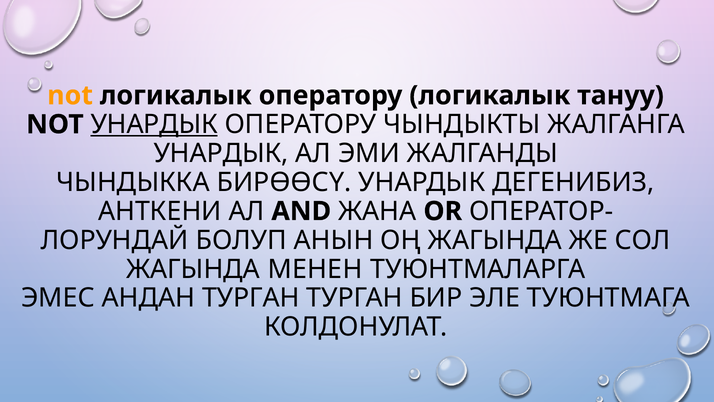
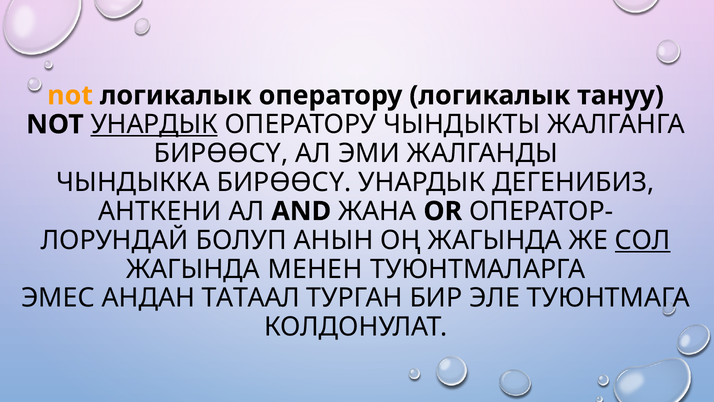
УНАРДЫК at (221, 153): УНАРДЫК -> БИРӨӨСҮ
СОЛ underline: none -> present
АНДАН ТУРГАН: ТУРГАН -> ТАТААЛ
